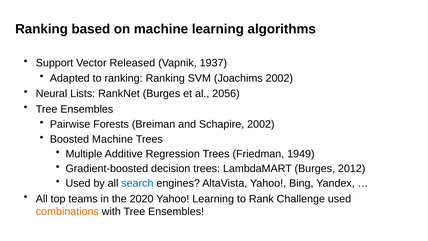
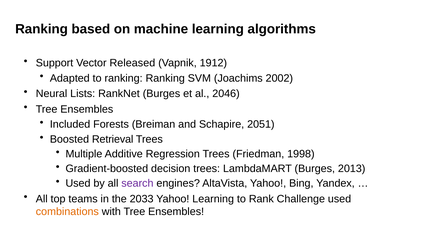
1937: 1937 -> 1912
2056: 2056 -> 2046
Pairwise: Pairwise -> Included
Schapire 2002: 2002 -> 2051
Boosted Machine: Machine -> Retrieval
1949: 1949 -> 1998
2012: 2012 -> 2013
search colour: blue -> purple
2020: 2020 -> 2033
